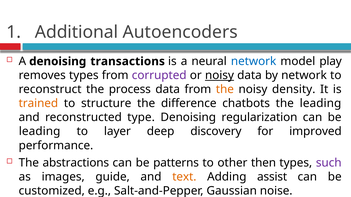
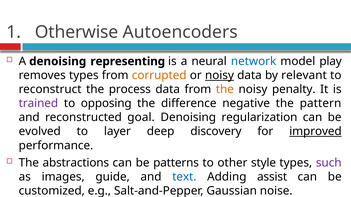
Additional: Additional -> Otherwise
transactions: transactions -> representing
corrupted colour: purple -> orange
by network: network -> relevant
density: density -> penalty
trained colour: orange -> purple
structure: structure -> opposing
chatbots: chatbots -> negative
the leading: leading -> pattern
type: type -> goal
leading at (40, 132): leading -> evolved
improved underline: none -> present
then: then -> style
text colour: orange -> blue
